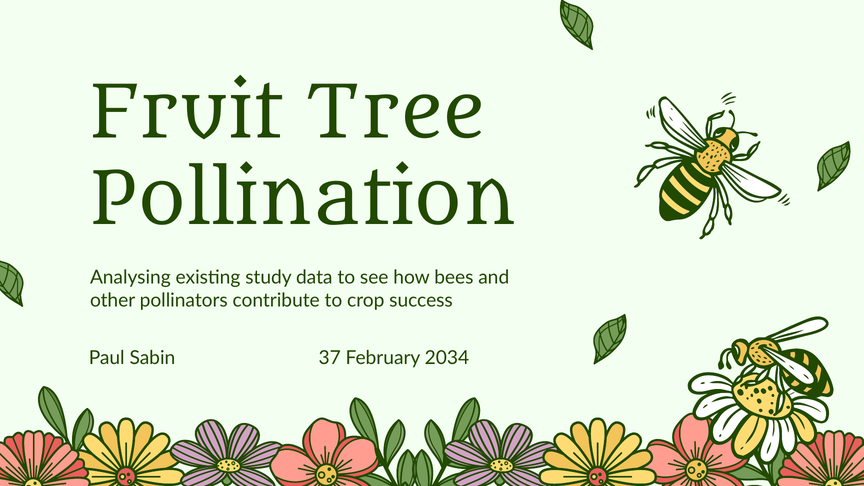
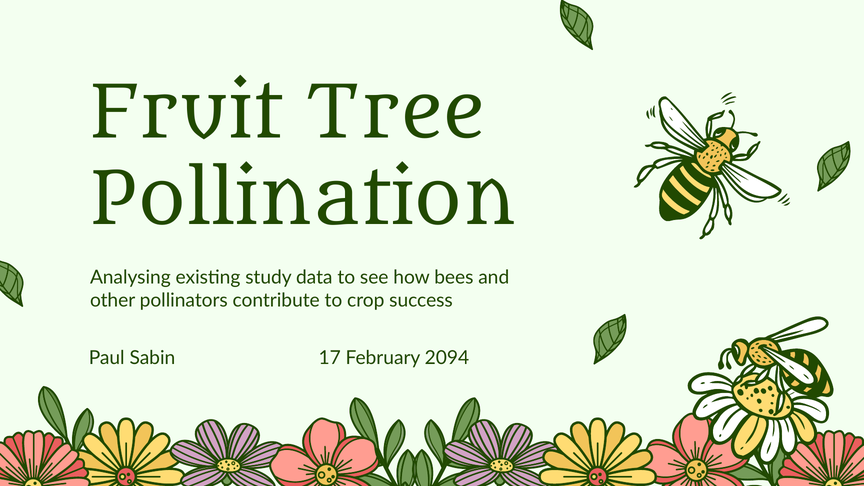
37: 37 -> 17
2034: 2034 -> 2094
